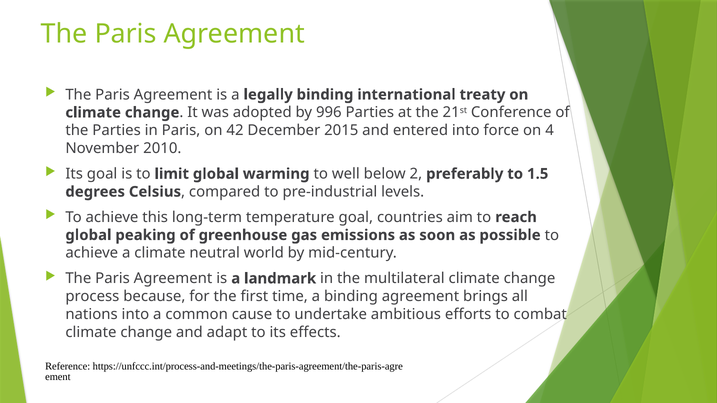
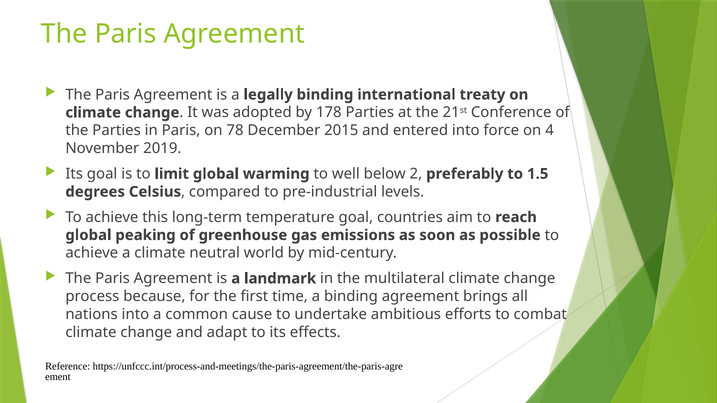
996: 996 -> 178
42: 42 -> 78
2010: 2010 -> 2019
